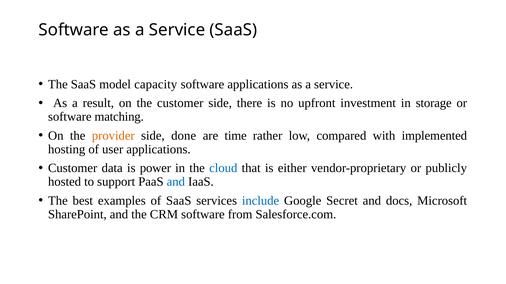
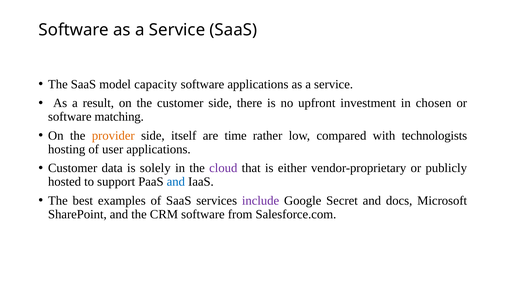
storage: storage -> chosen
done: done -> itself
implemented: implemented -> technologists
power: power -> solely
cloud colour: blue -> purple
include colour: blue -> purple
